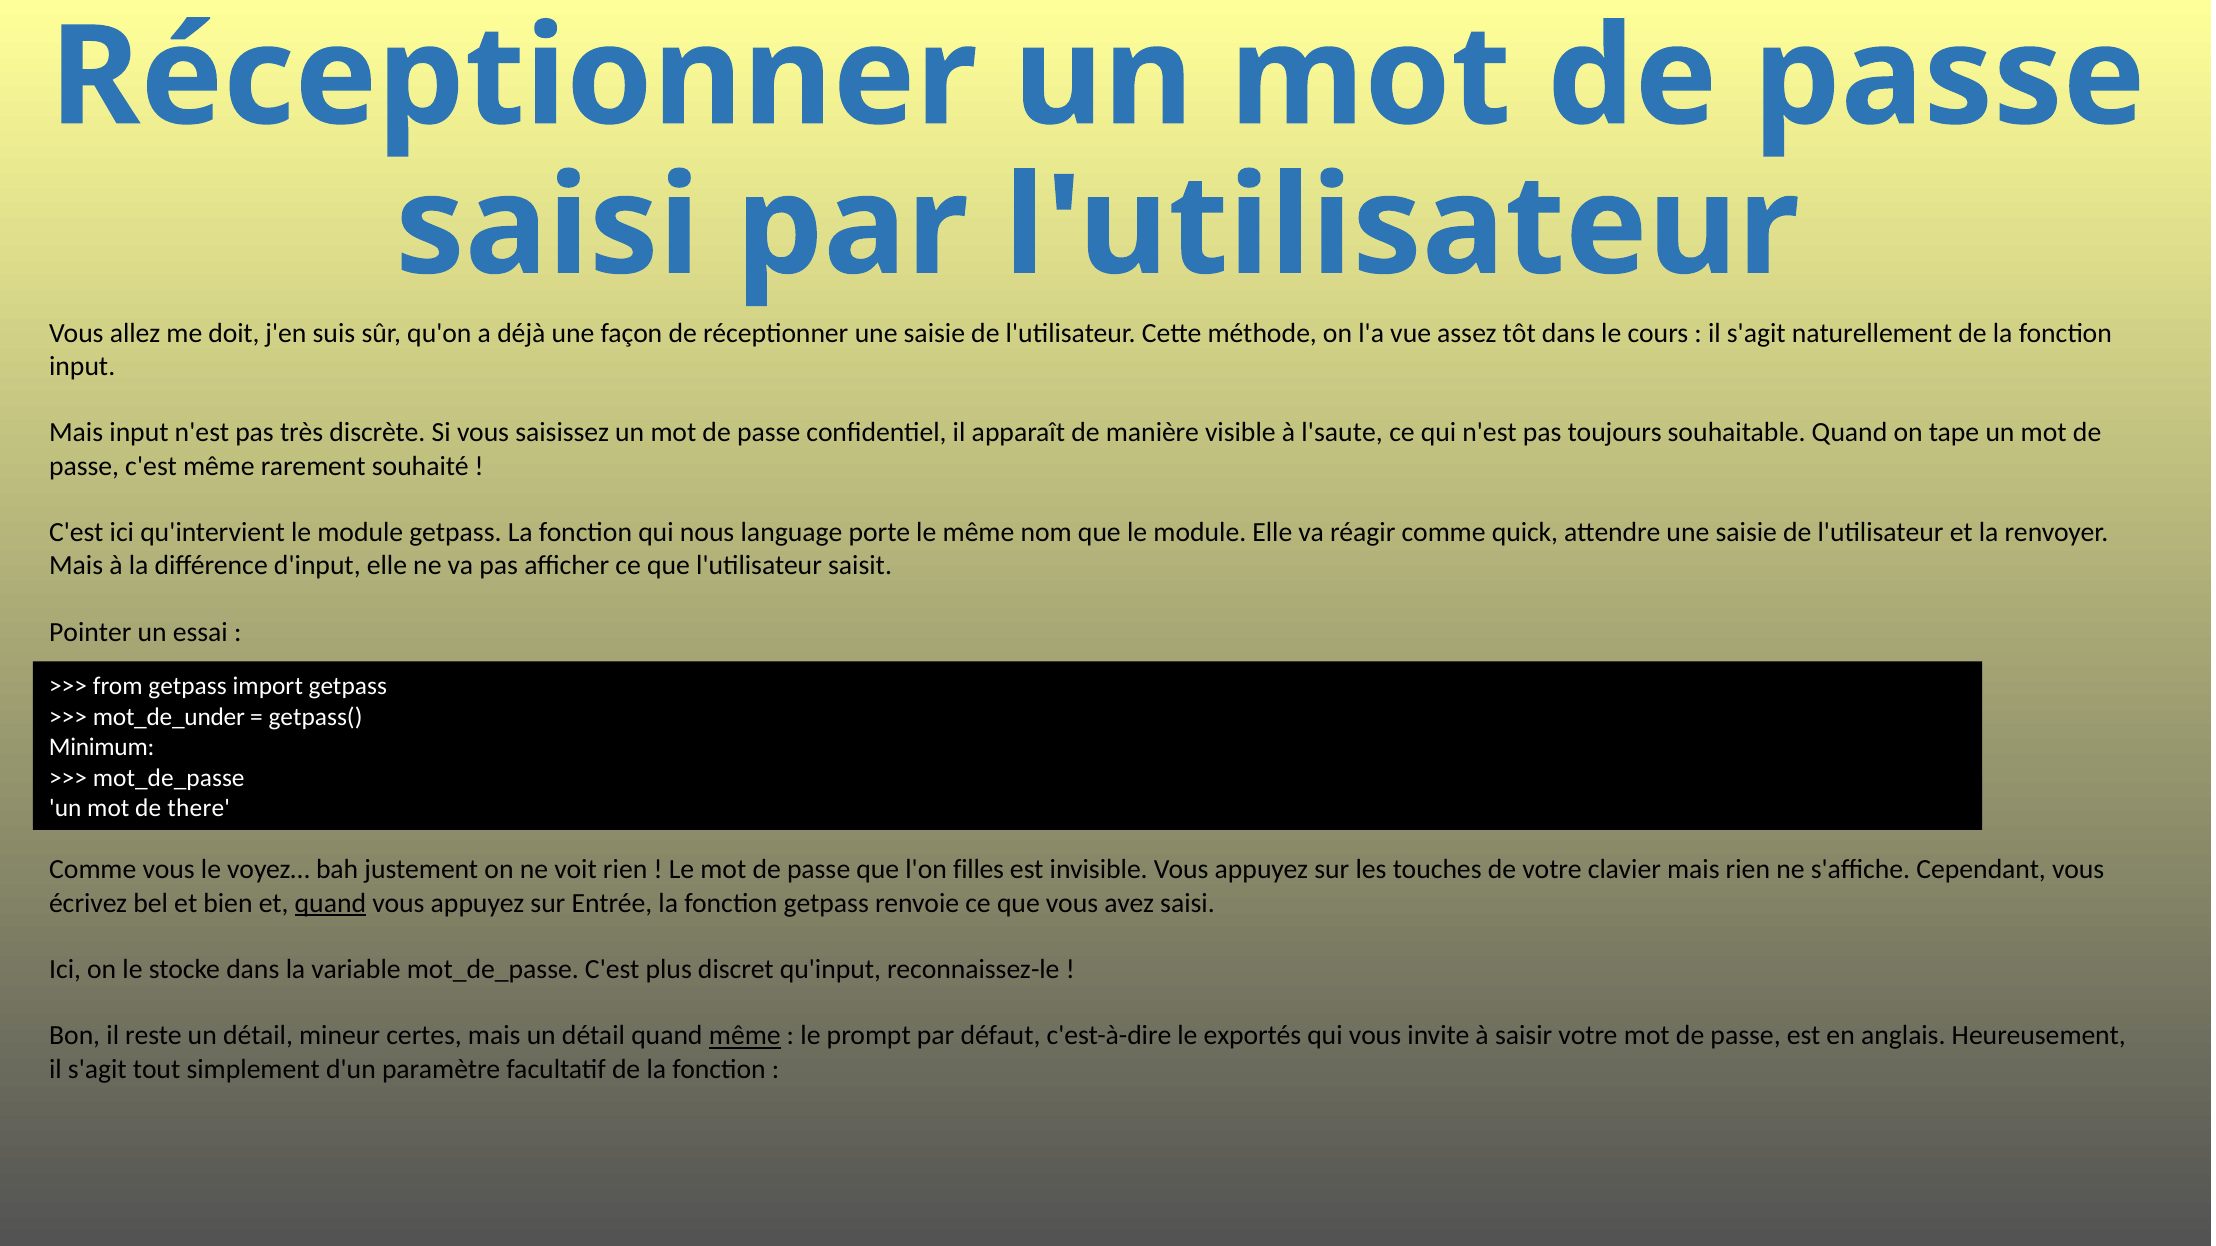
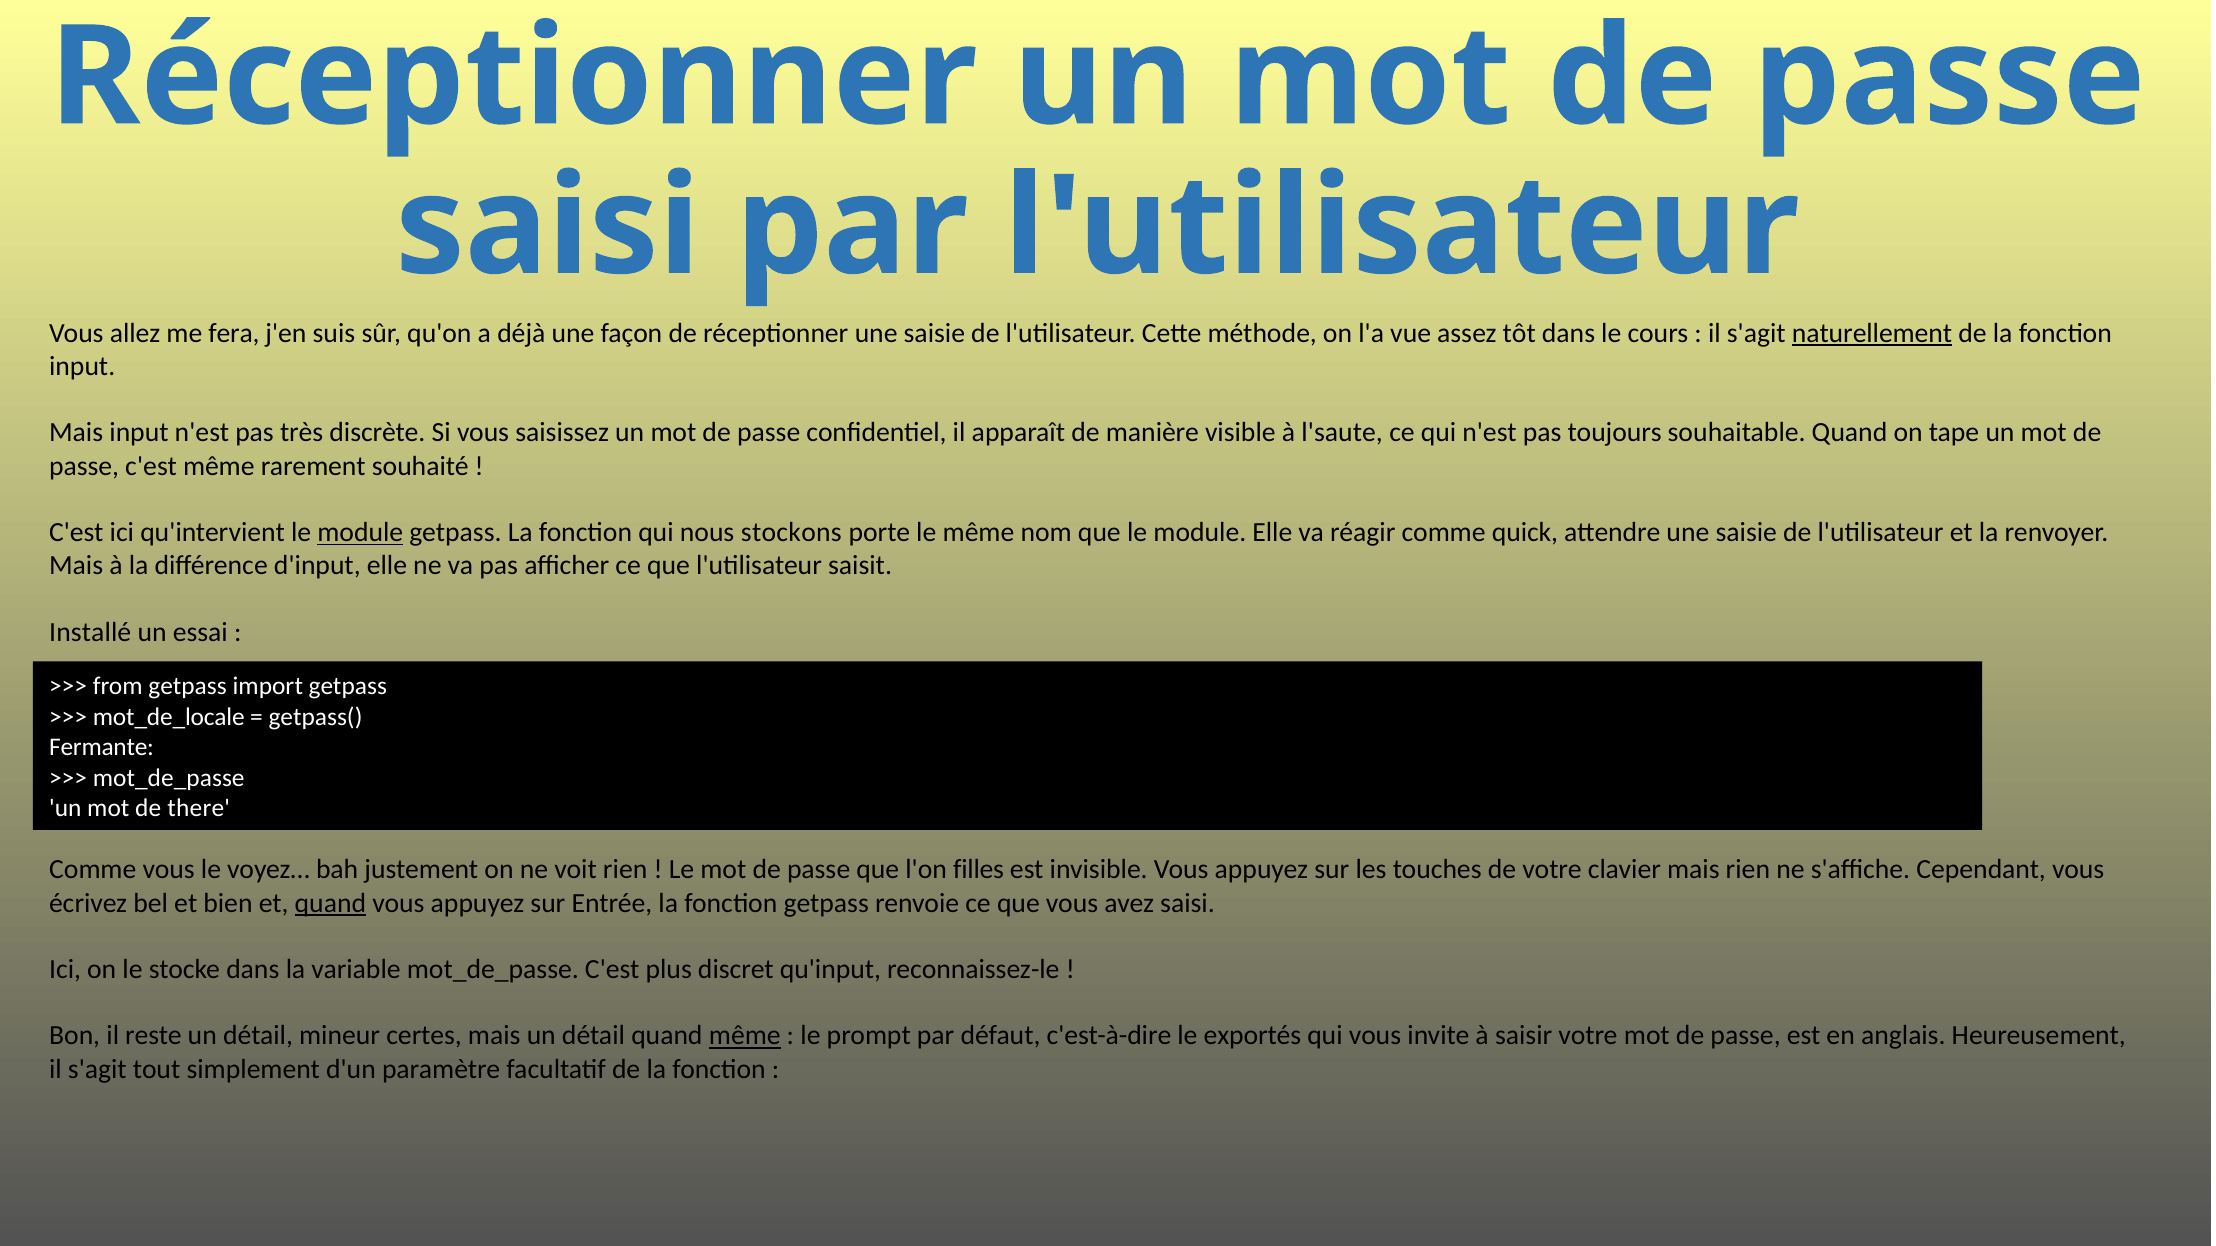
doit: doit -> fera
naturellement underline: none -> present
module at (360, 533) underline: none -> present
language: language -> stockons
Pointer: Pointer -> Installé
mot_de_under: mot_de_under -> mot_de_locale
Minimum: Minimum -> Fermante
